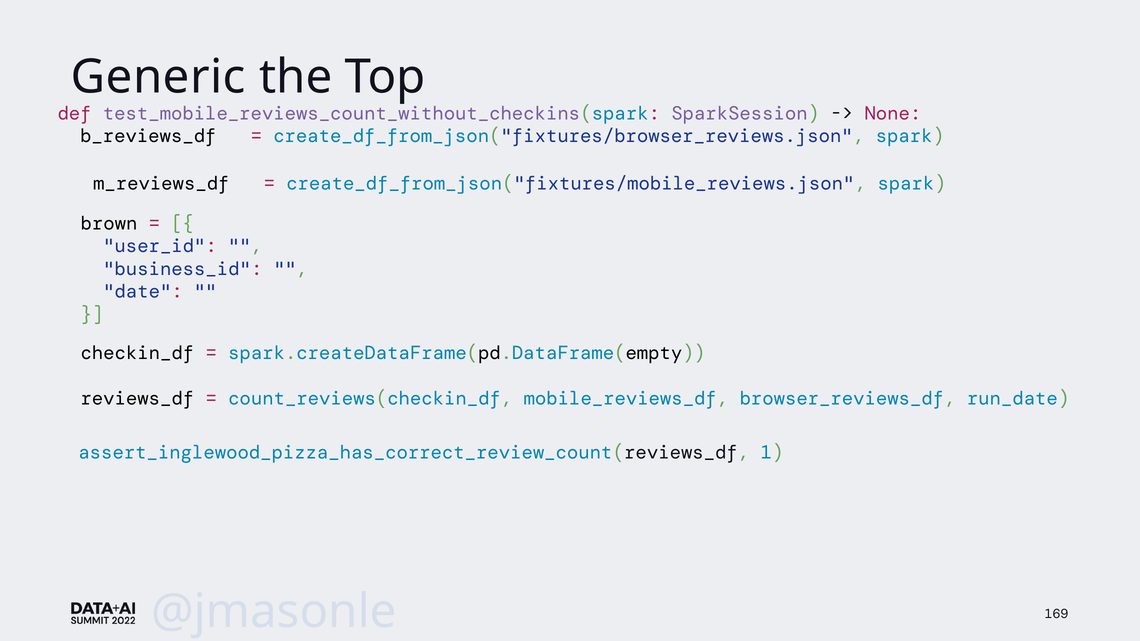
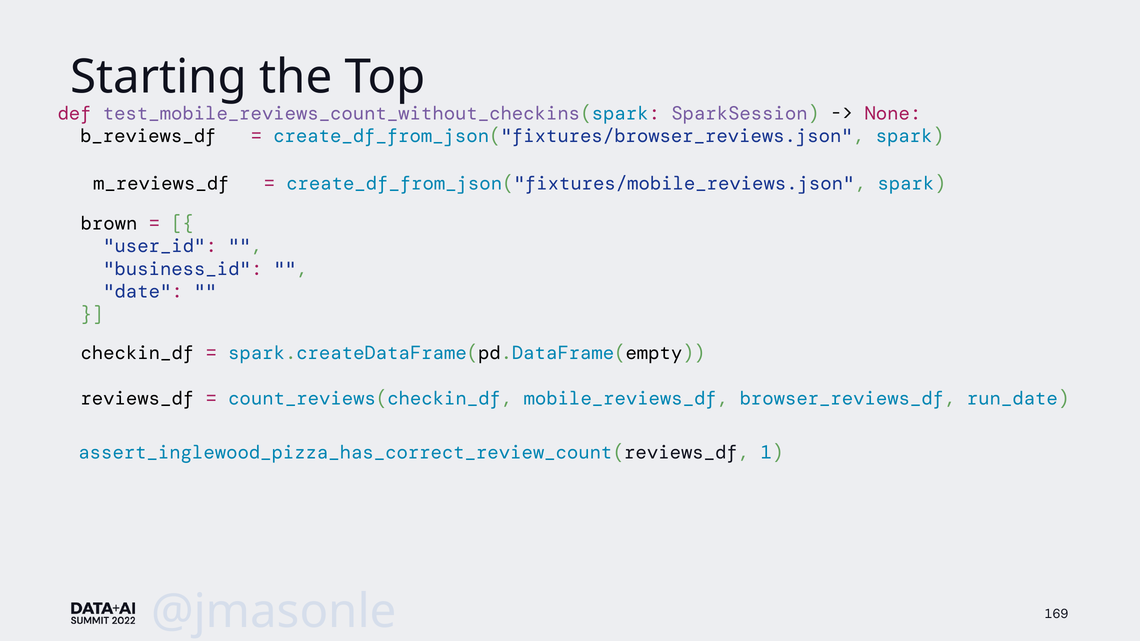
Generic: Generic -> Starting
